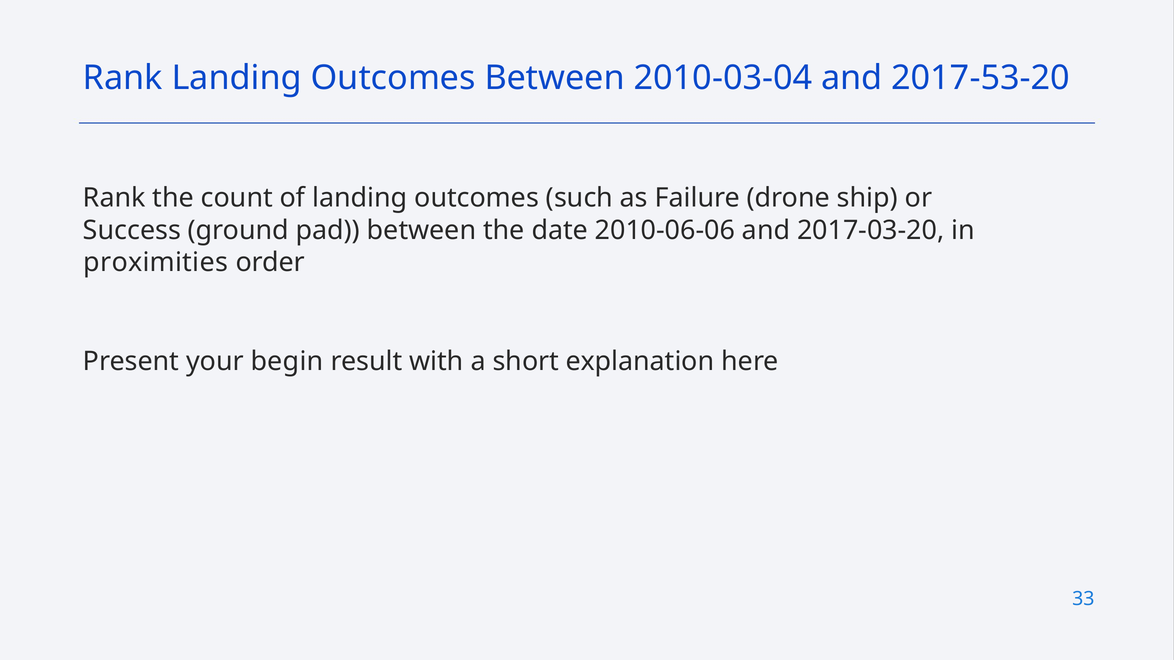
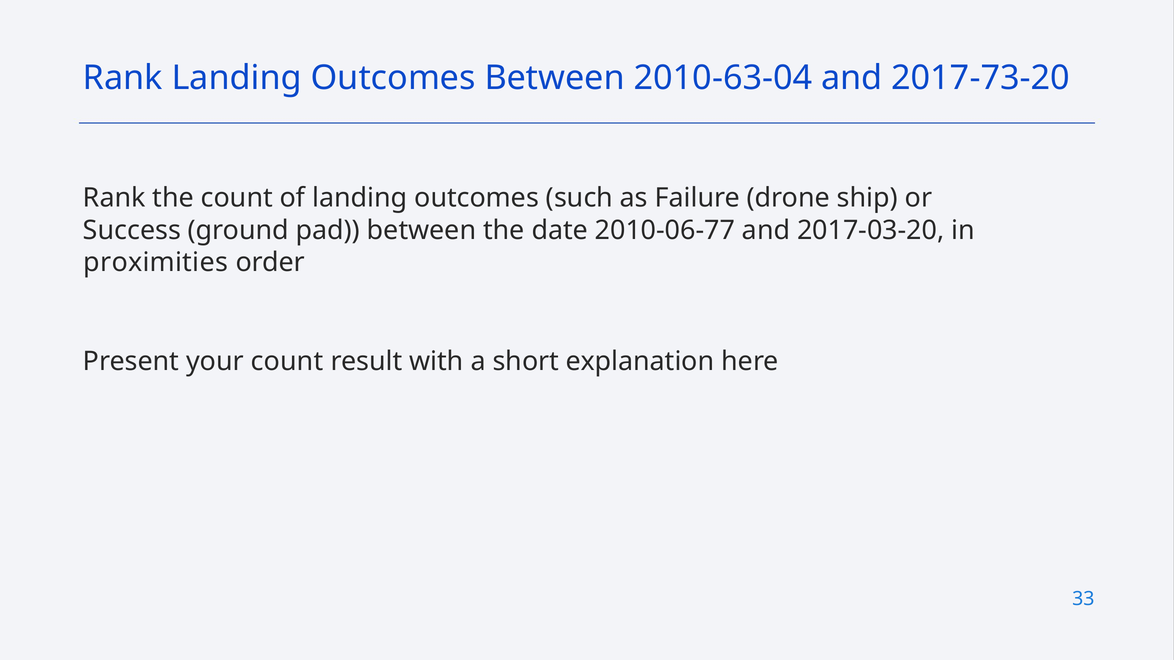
2010-03-04: 2010-03-04 -> 2010-63-04
2017-53-20: 2017-53-20 -> 2017-73-20
2010-06-06: 2010-06-06 -> 2010-06-77
your begin: begin -> count
